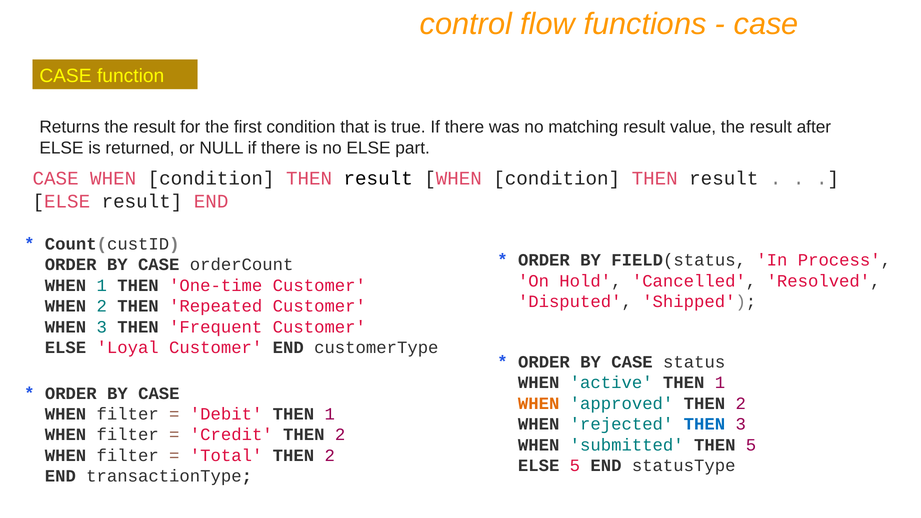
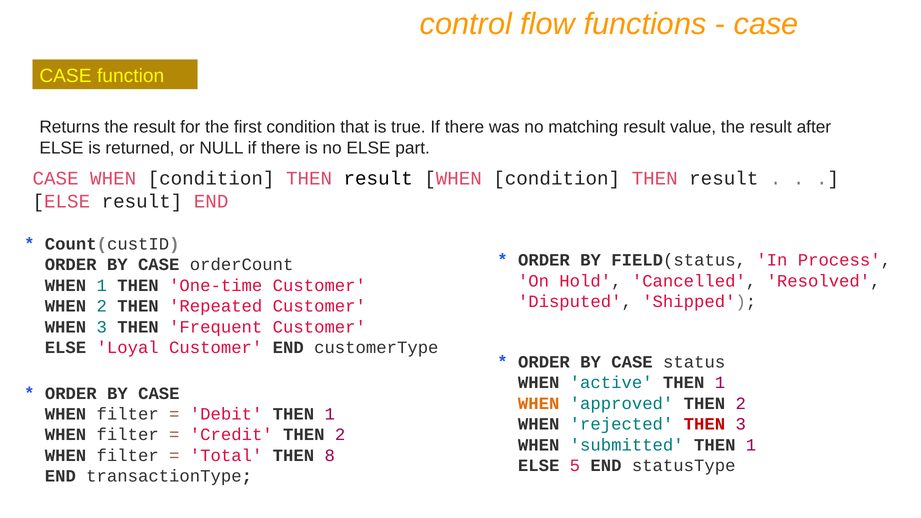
THEN at (704, 424) colour: blue -> red
submitted THEN 5: 5 -> 1
Total THEN 2: 2 -> 8
